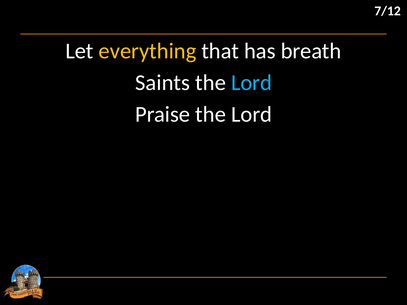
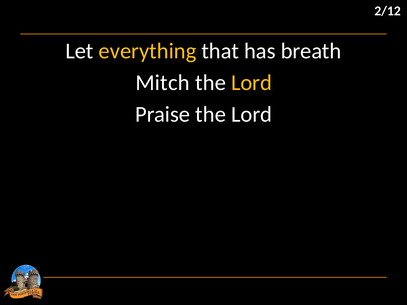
7/12: 7/12 -> 2/12
Saints: Saints -> Mitch
Lord at (251, 83) colour: light blue -> yellow
